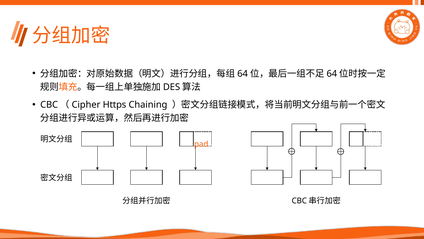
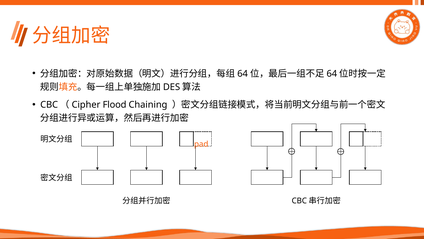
Https: Https -> Flood
